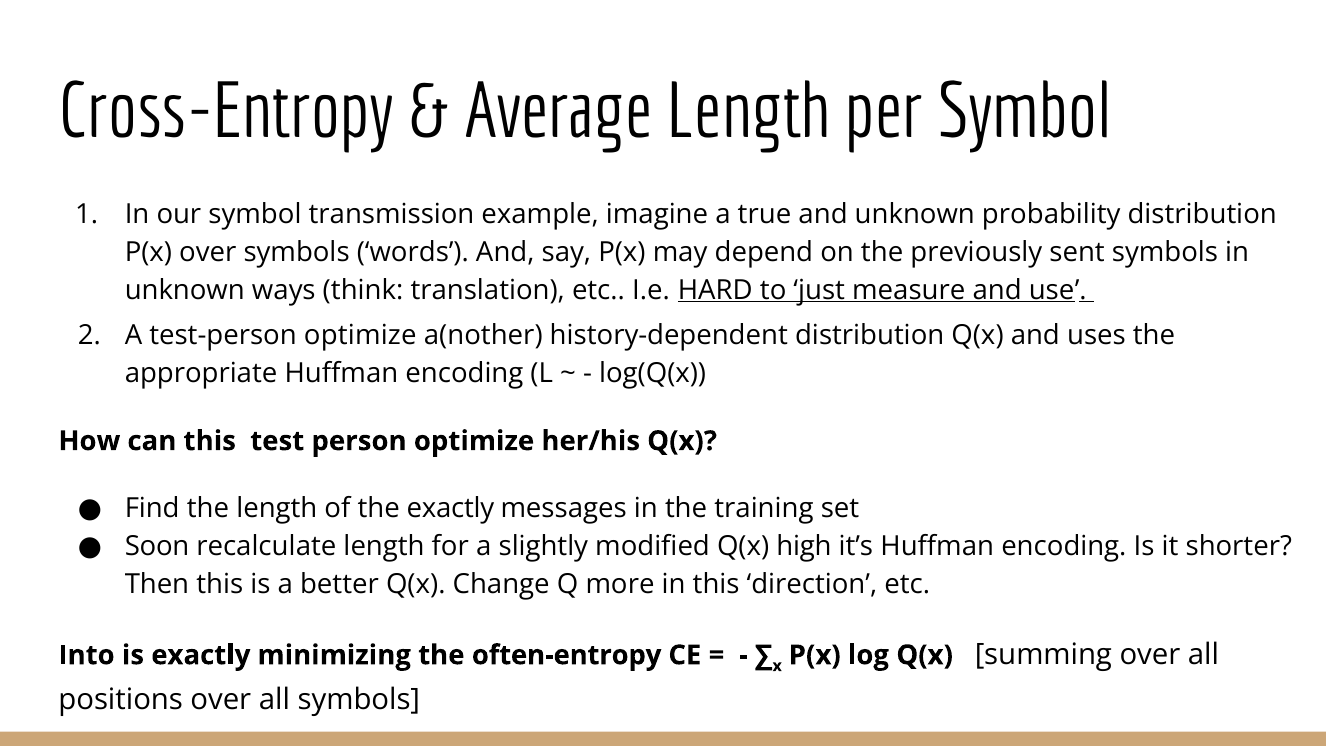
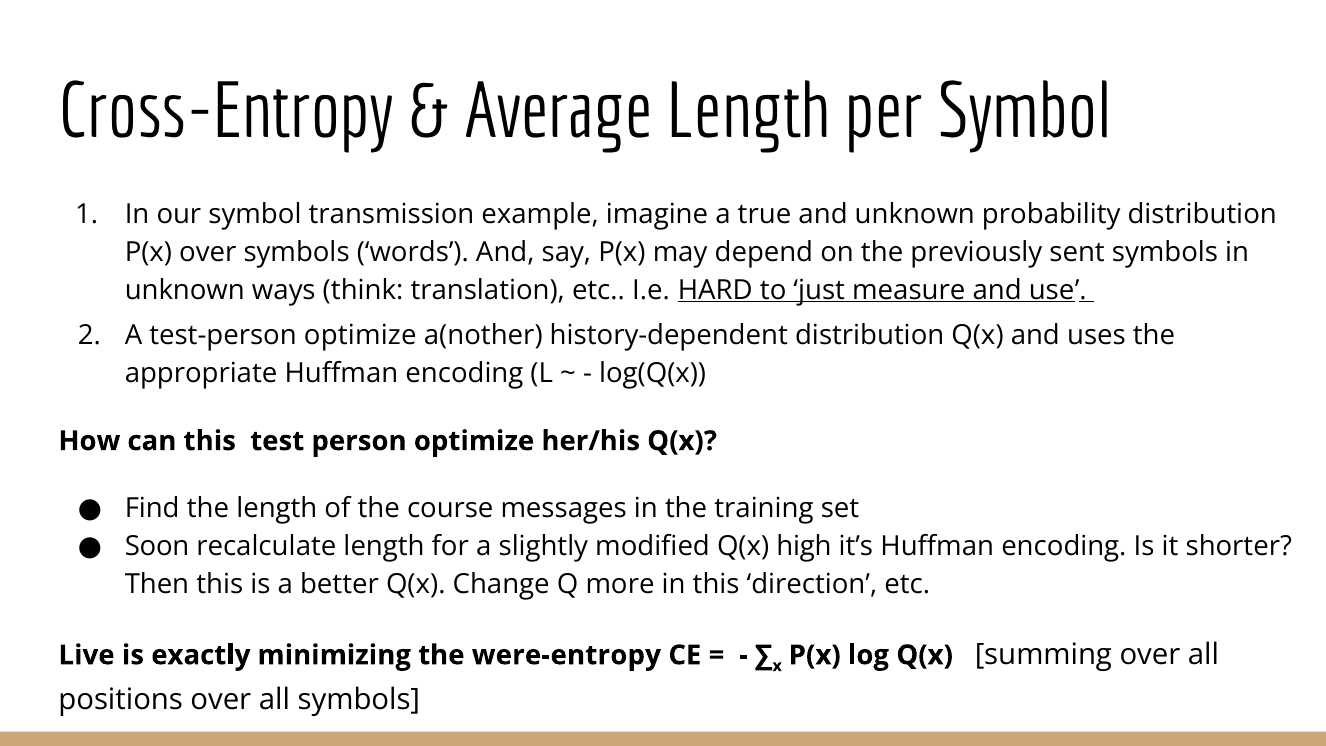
the exactly: exactly -> course
Into: Into -> Live
often-entropy: often-entropy -> were-entropy
